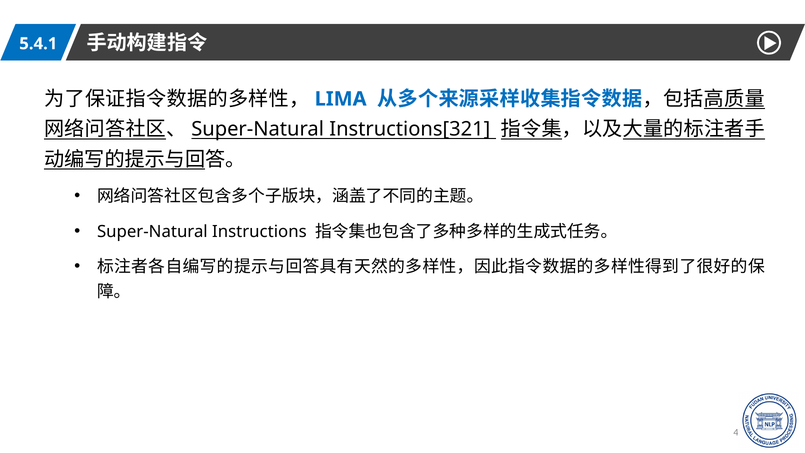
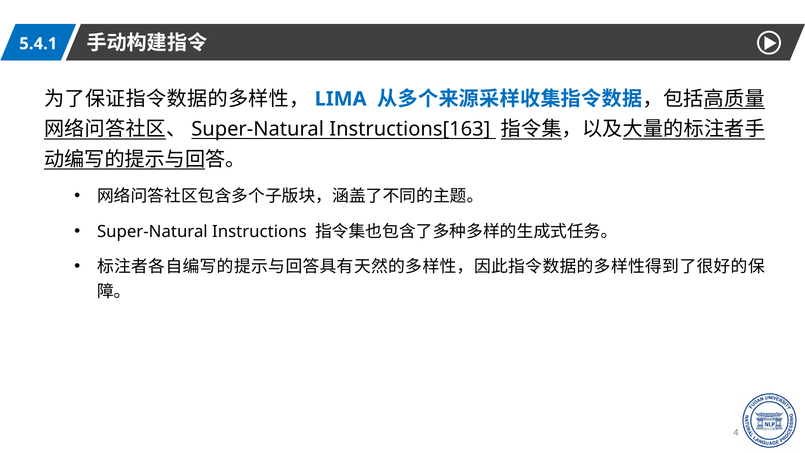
Instructions[321: Instructions[321 -> Instructions[163
